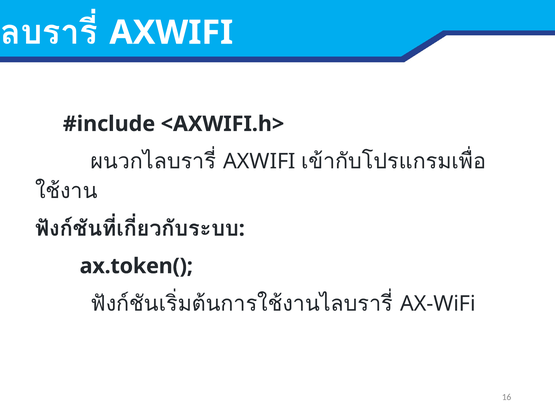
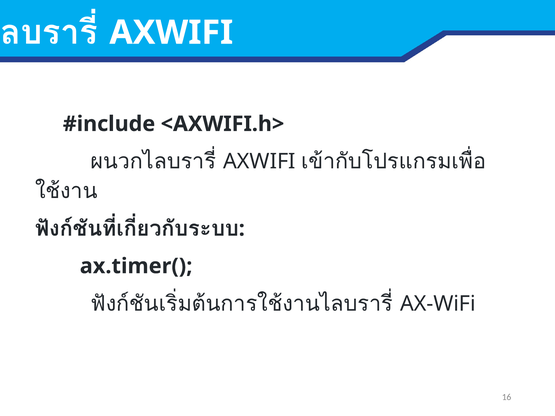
ax.token(: ax.token( -> ax.timer(
